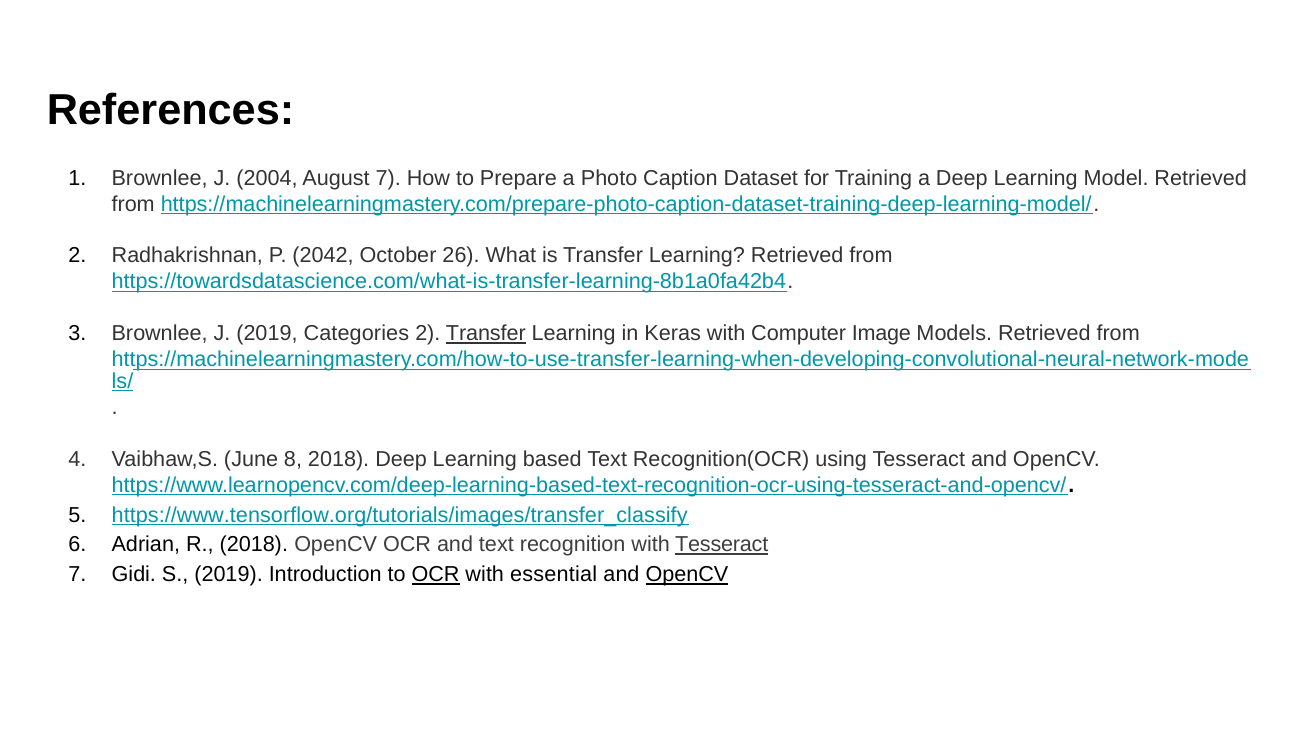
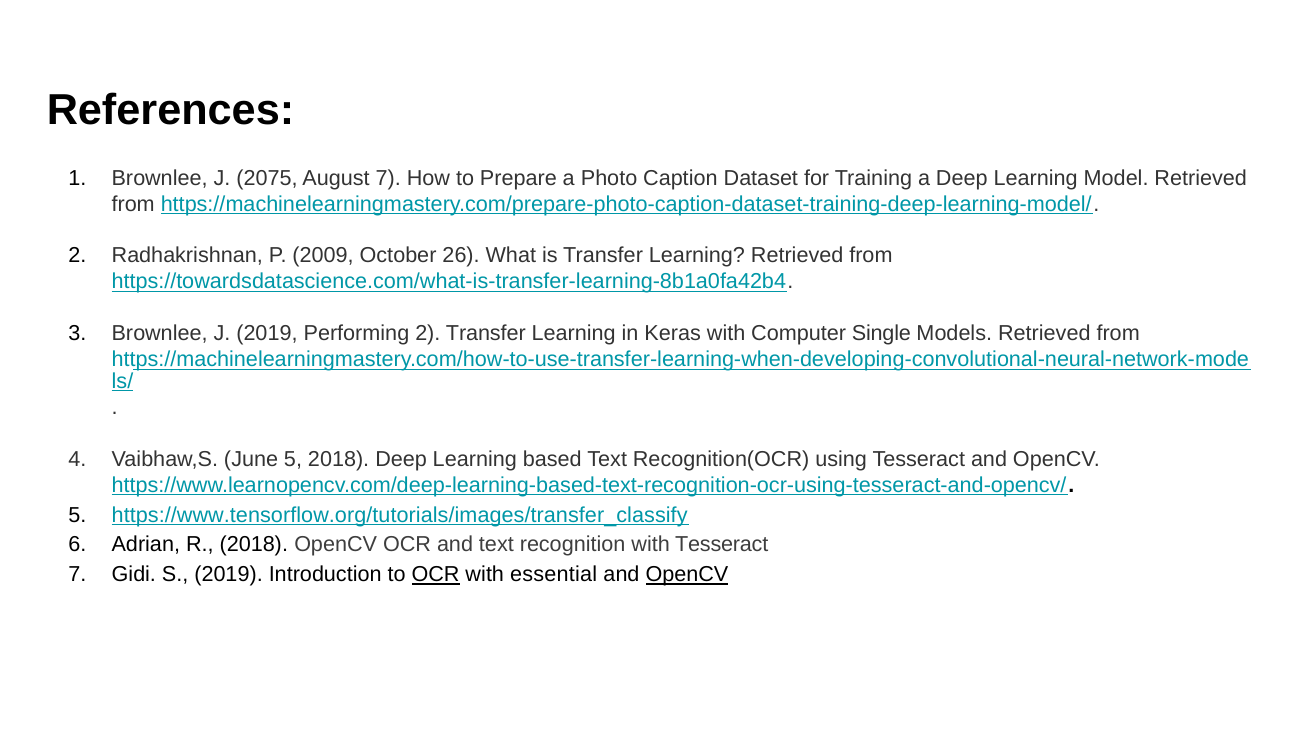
2004: 2004 -> 2075
2042: 2042 -> 2009
Categories: Categories -> Performing
Transfer at (486, 334) underline: present -> none
Image: Image -> Single
June 8: 8 -> 5
Tesseract at (722, 545) underline: present -> none
